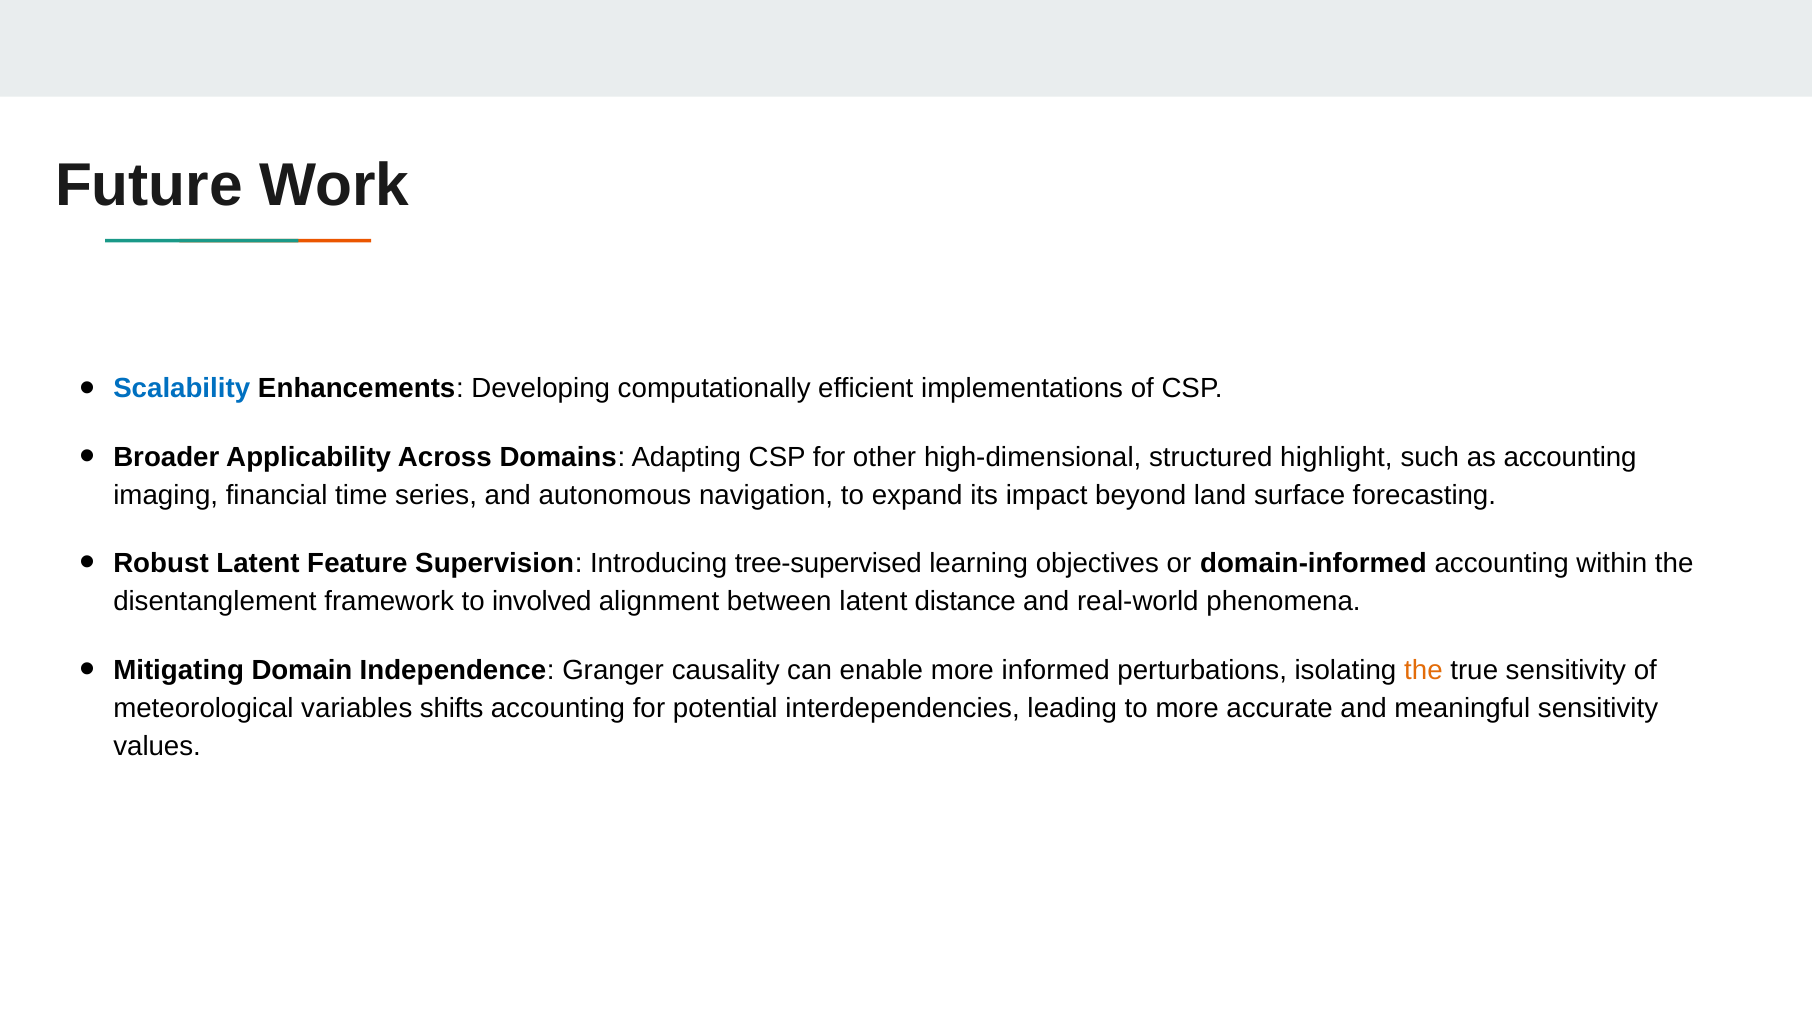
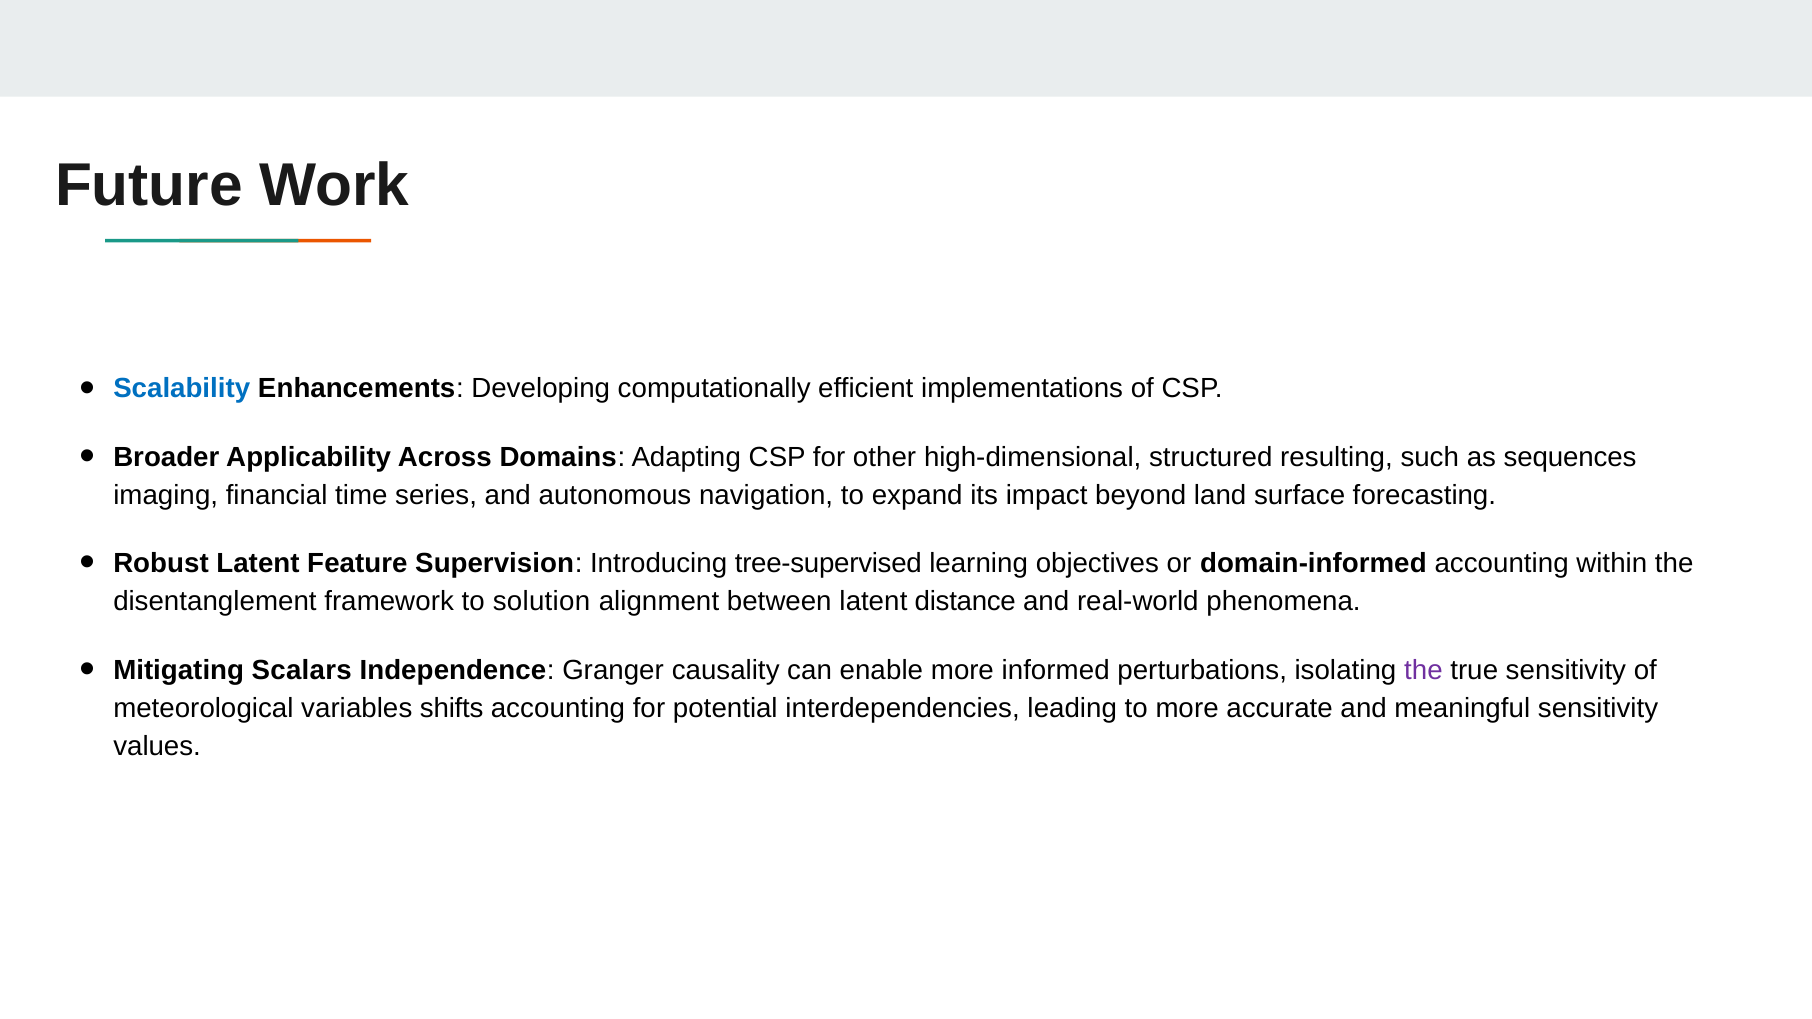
highlight: highlight -> resulting
as accounting: accounting -> sequences
involved: involved -> solution
Domain: Domain -> Scalars
the at (1423, 670) colour: orange -> purple
